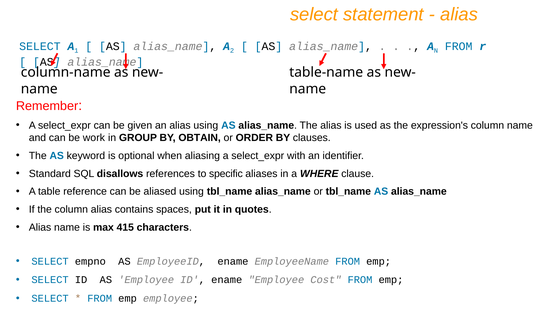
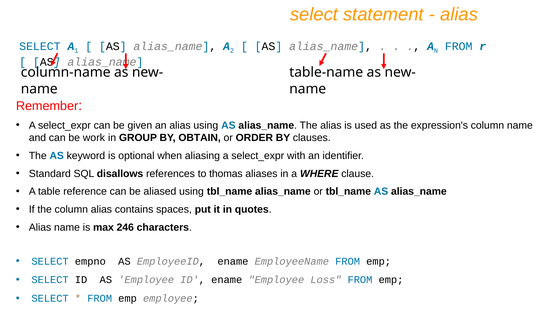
specific: specific -> thomas
415: 415 -> 246
Cost: Cost -> Loss
